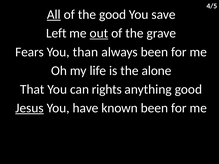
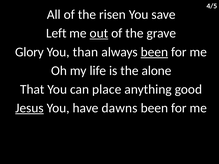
All underline: present -> none
the good: good -> risen
Fears: Fears -> Glory
been at (154, 52) underline: none -> present
rights: rights -> place
known: known -> dawns
